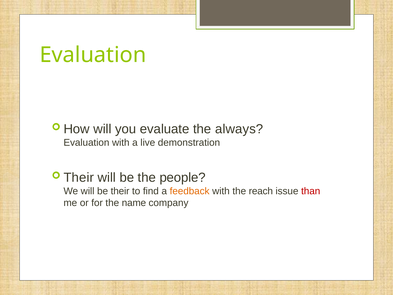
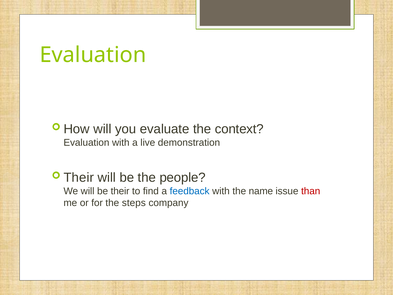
always: always -> context
feedback colour: orange -> blue
reach: reach -> name
name: name -> steps
